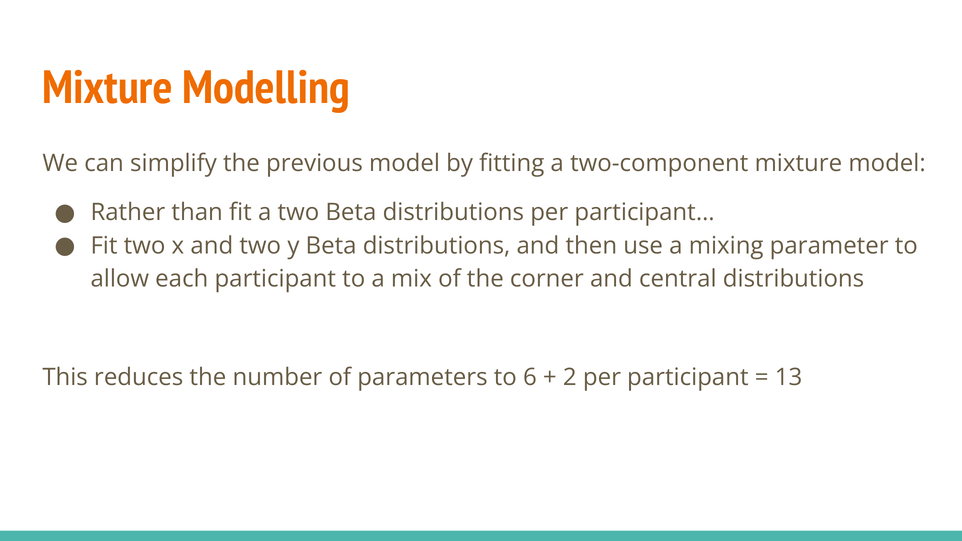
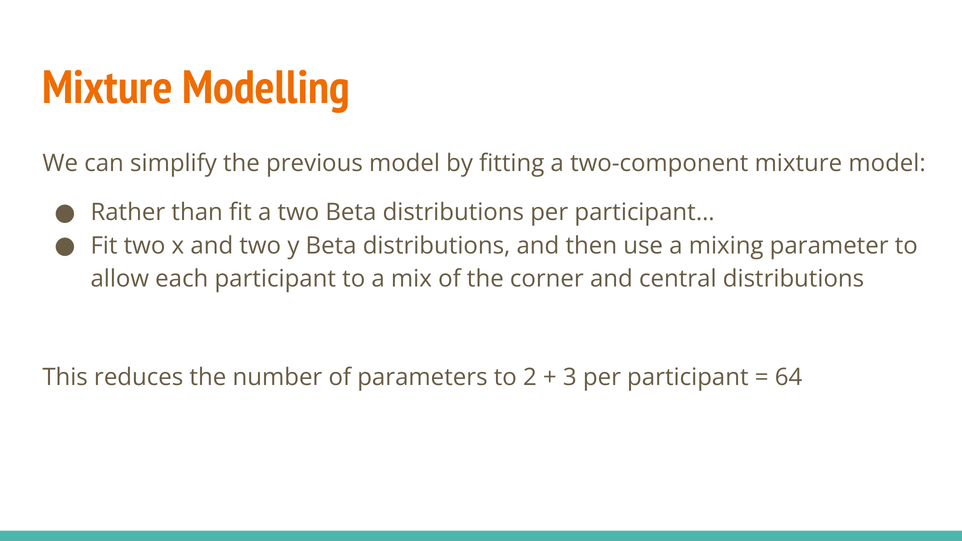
6: 6 -> 2
2: 2 -> 3
13: 13 -> 64
